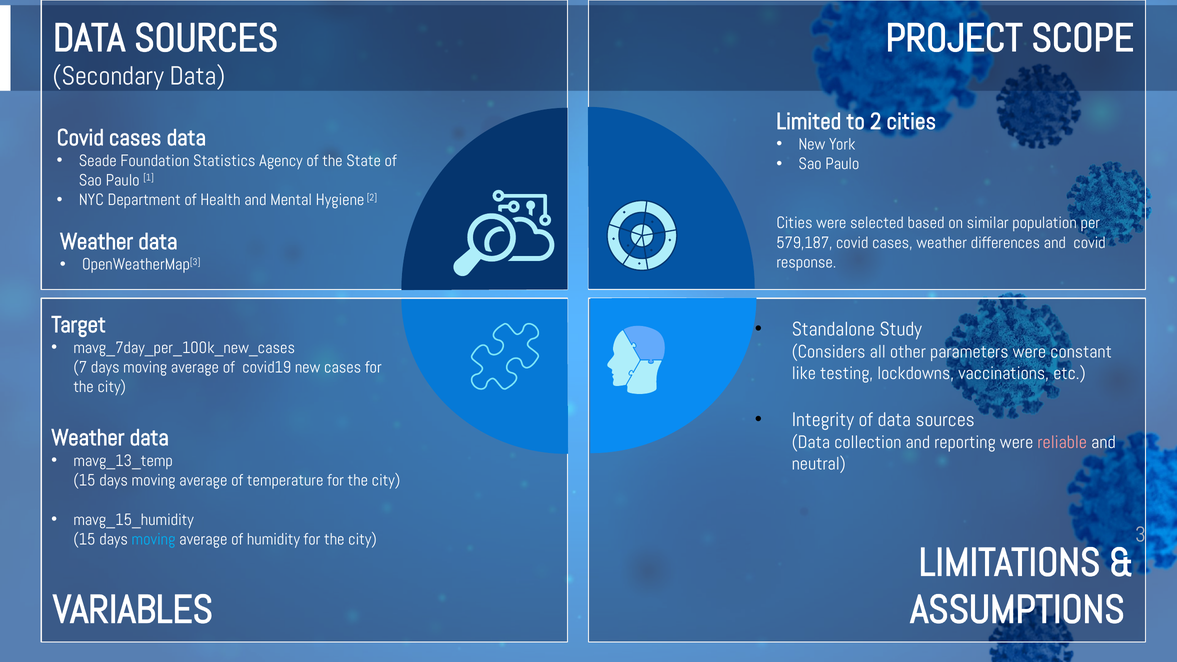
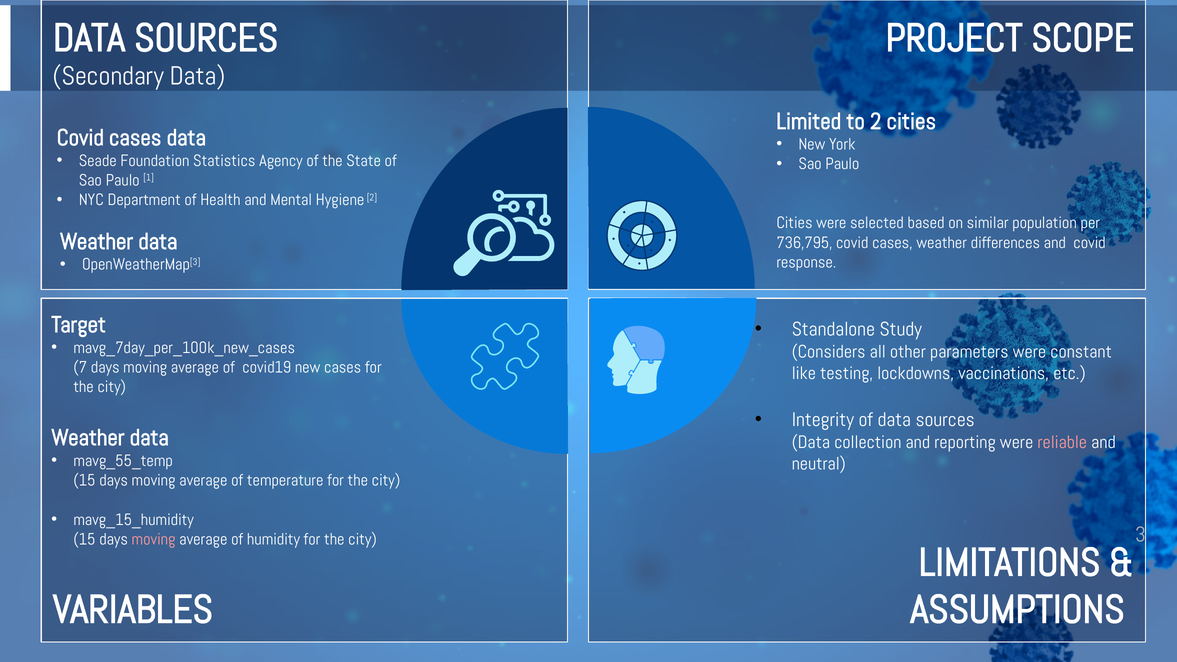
579,187: 579,187 -> 736,795
mavg_13_temp: mavg_13_temp -> mavg_55_temp
moving at (154, 539) colour: light blue -> pink
